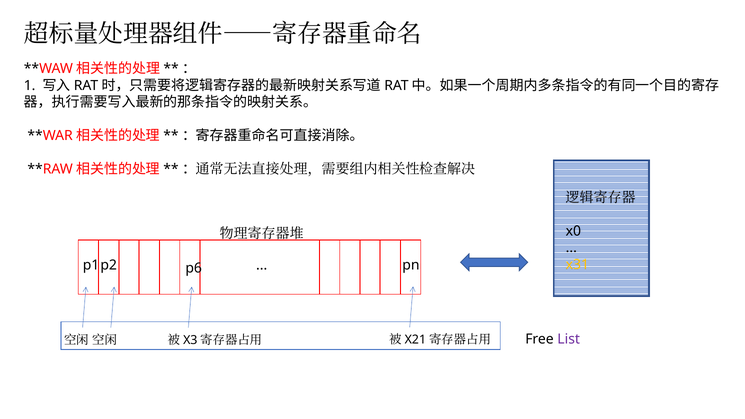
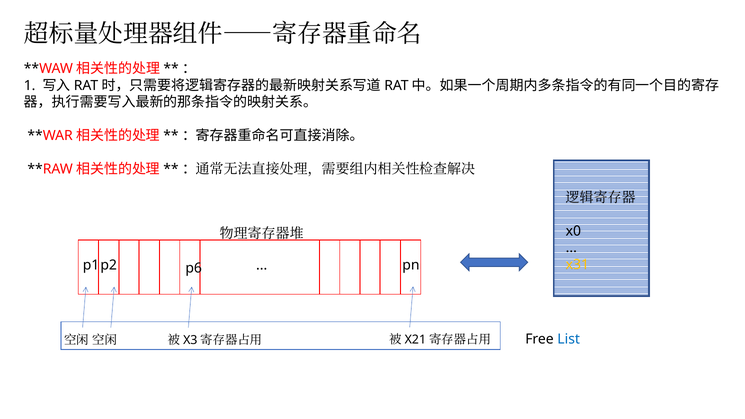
List colour: purple -> blue
